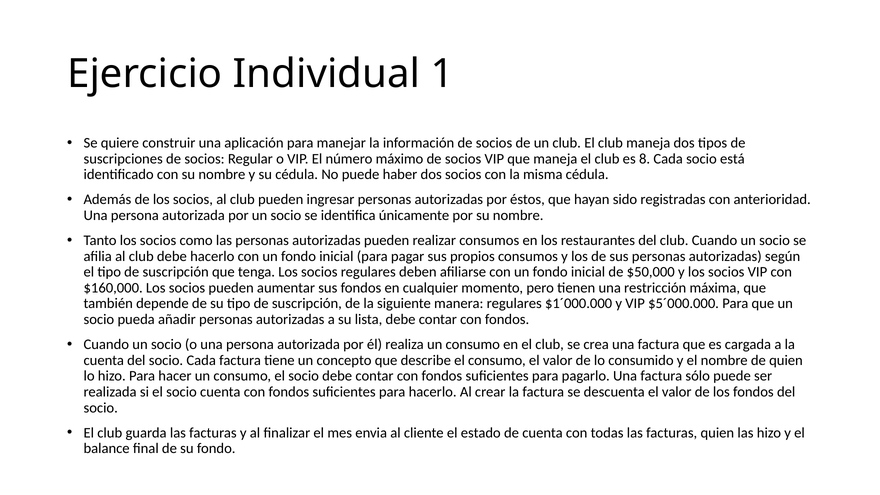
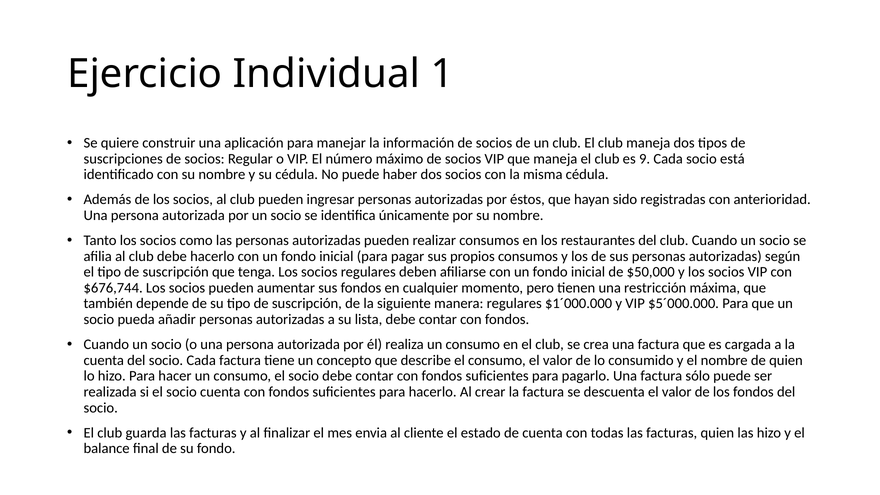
8: 8 -> 9
$160,000: $160,000 -> $676,744
